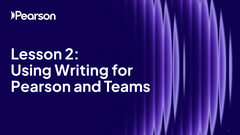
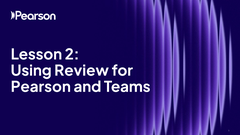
Writing: Writing -> Review
